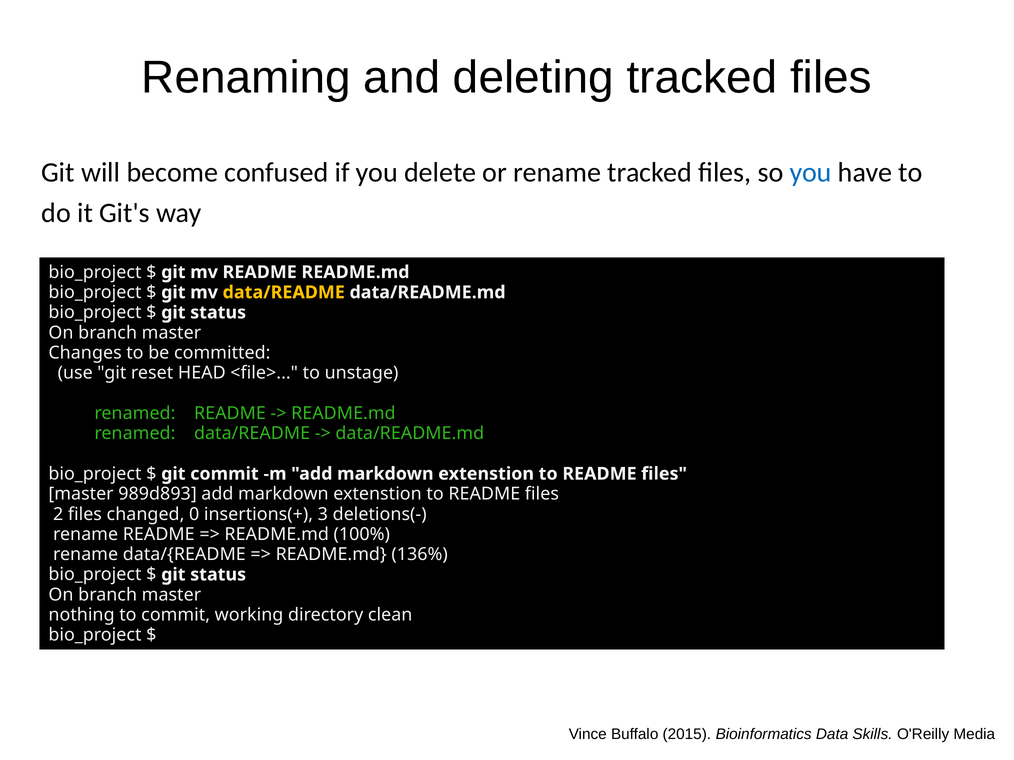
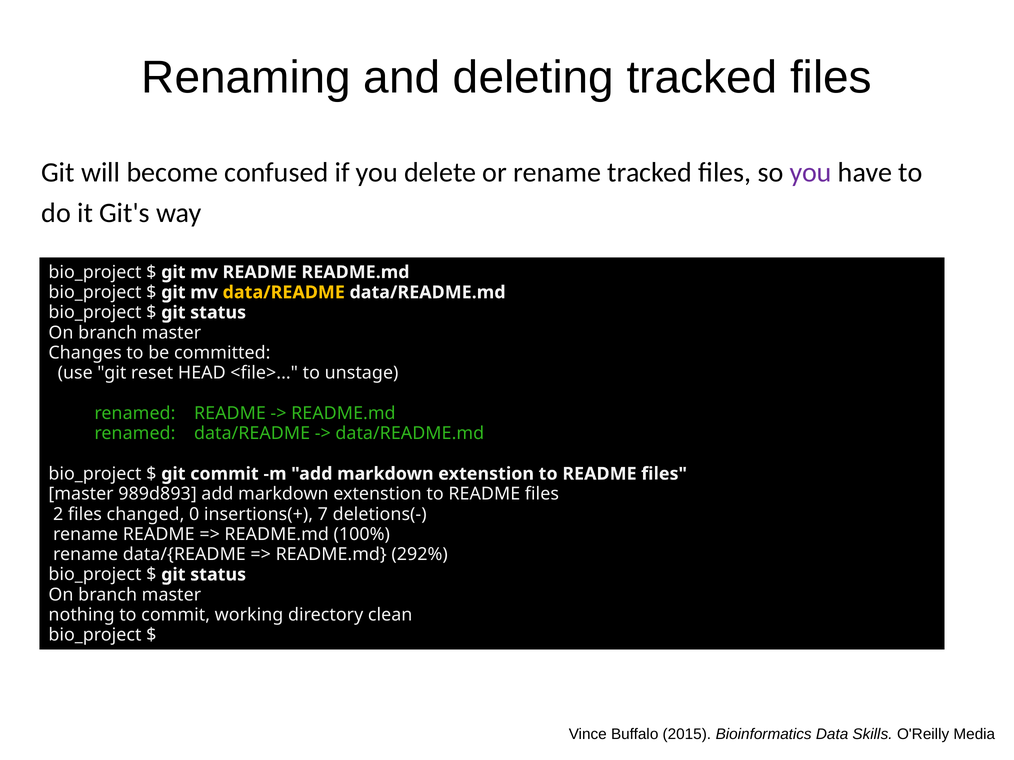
you at (811, 173) colour: blue -> purple
3: 3 -> 7
136%: 136% -> 292%
